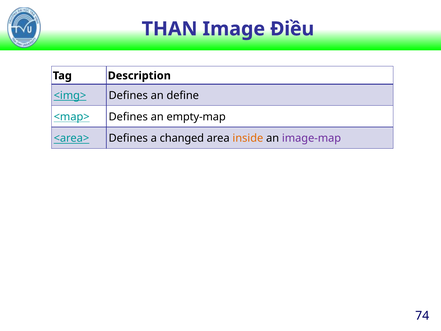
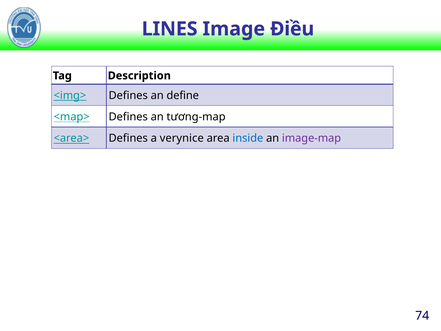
THAN: THAN -> LINES
empty-map: empty-map -> tương-map
changed: changed -> verynice
inside colour: orange -> blue
